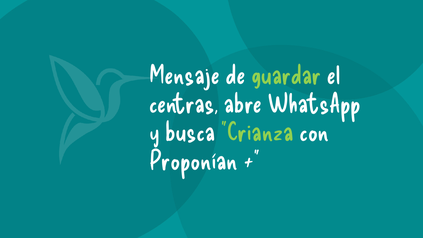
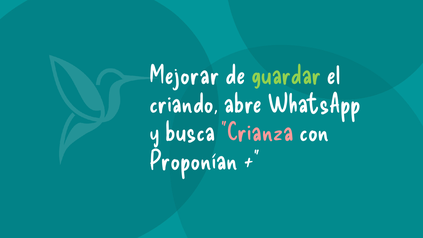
Mensaje: Mensaje -> Mejorar
centras: centras -> criando
Crianza colour: light green -> pink
